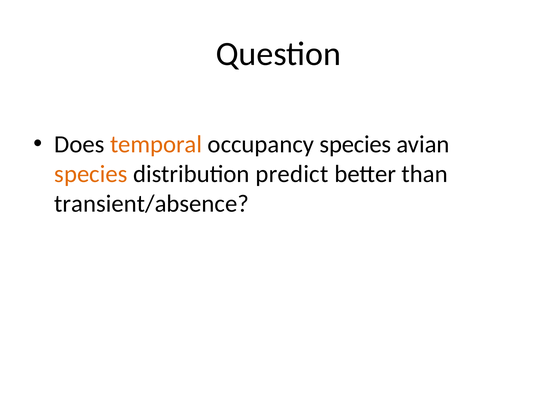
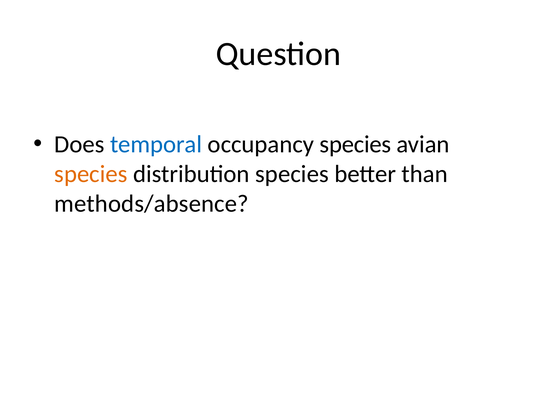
temporal colour: orange -> blue
distribution predict: predict -> species
transient/absence: transient/absence -> methods/absence
